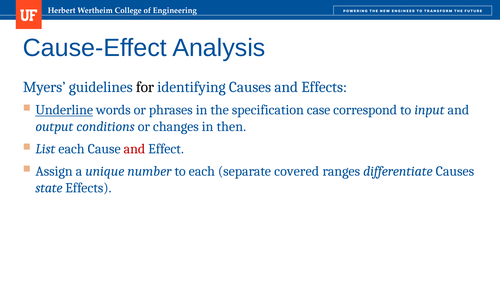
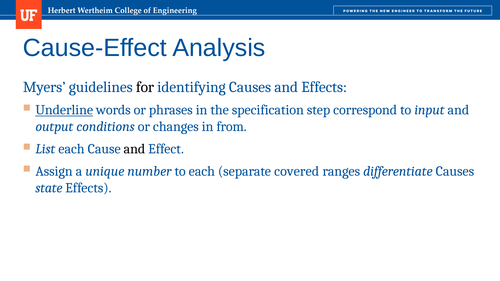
case: case -> step
then: then -> from
and at (134, 149) colour: red -> black
